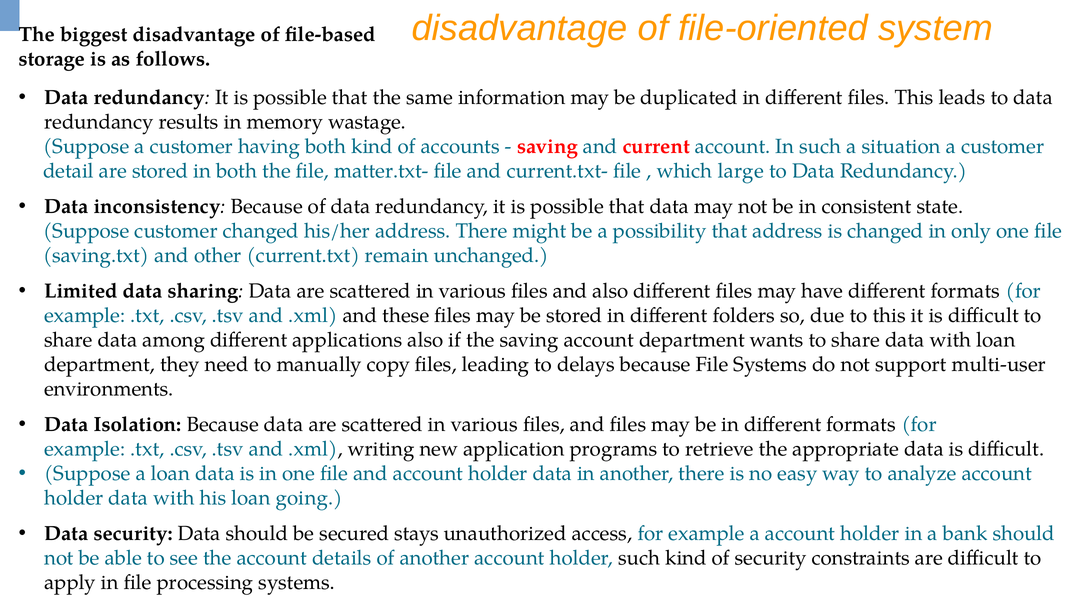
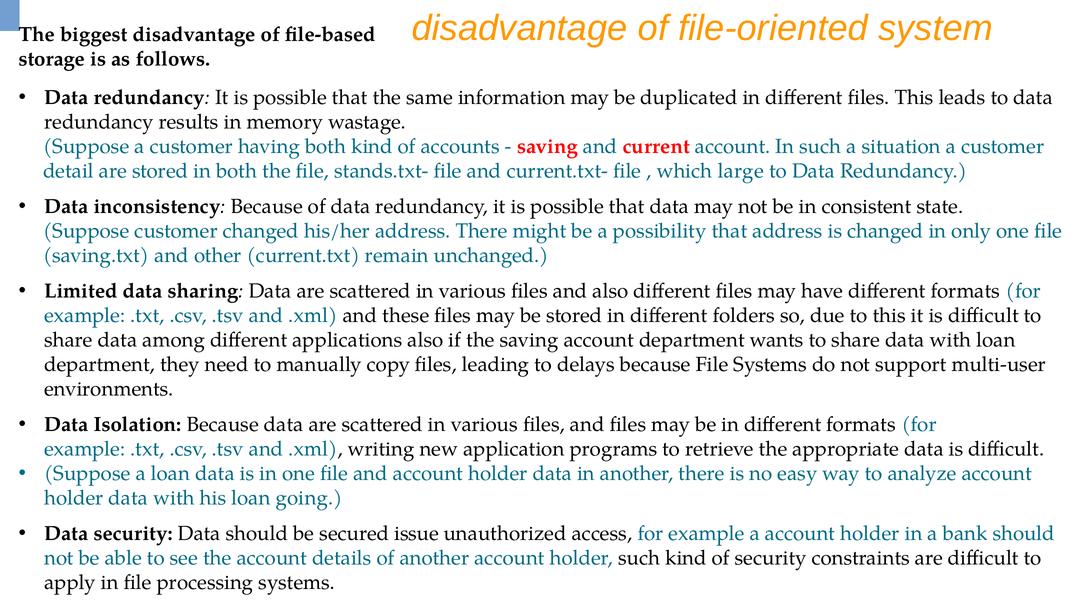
matter.txt-: matter.txt- -> stands.txt-
stays: stays -> issue
